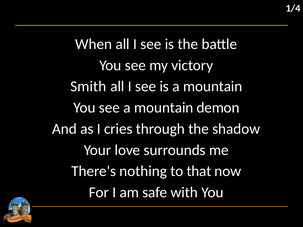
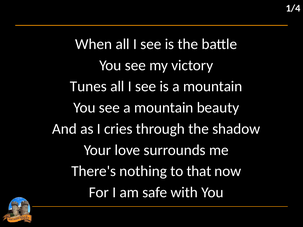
Smith: Smith -> Tunes
demon: demon -> beauty
